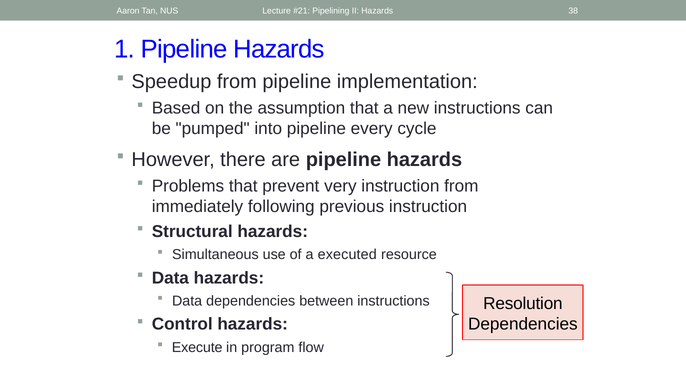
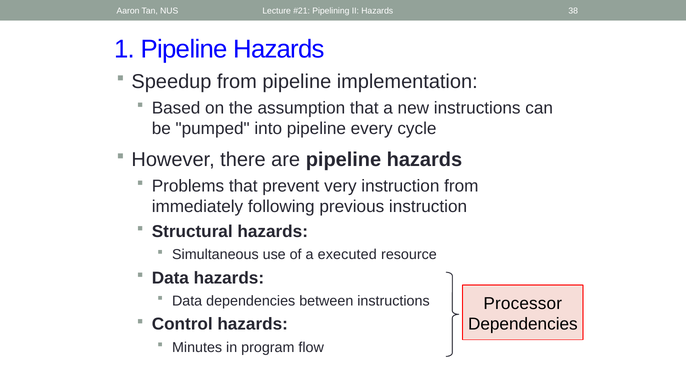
Resolution: Resolution -> Processor
Execute: Execute -> Minutes
